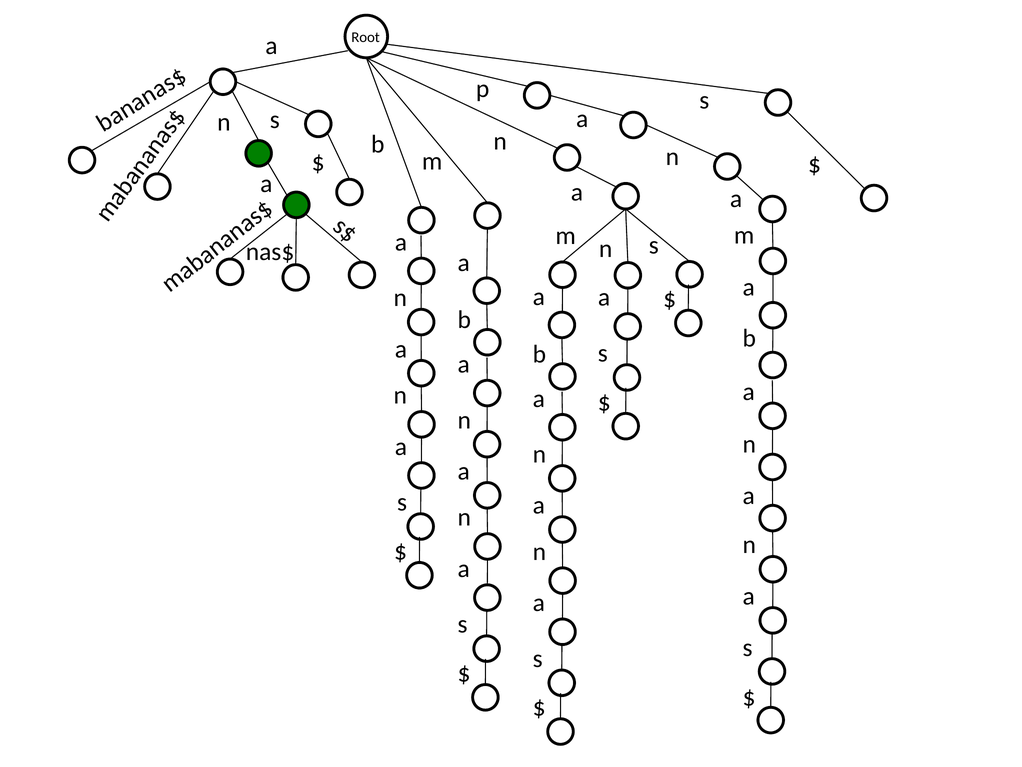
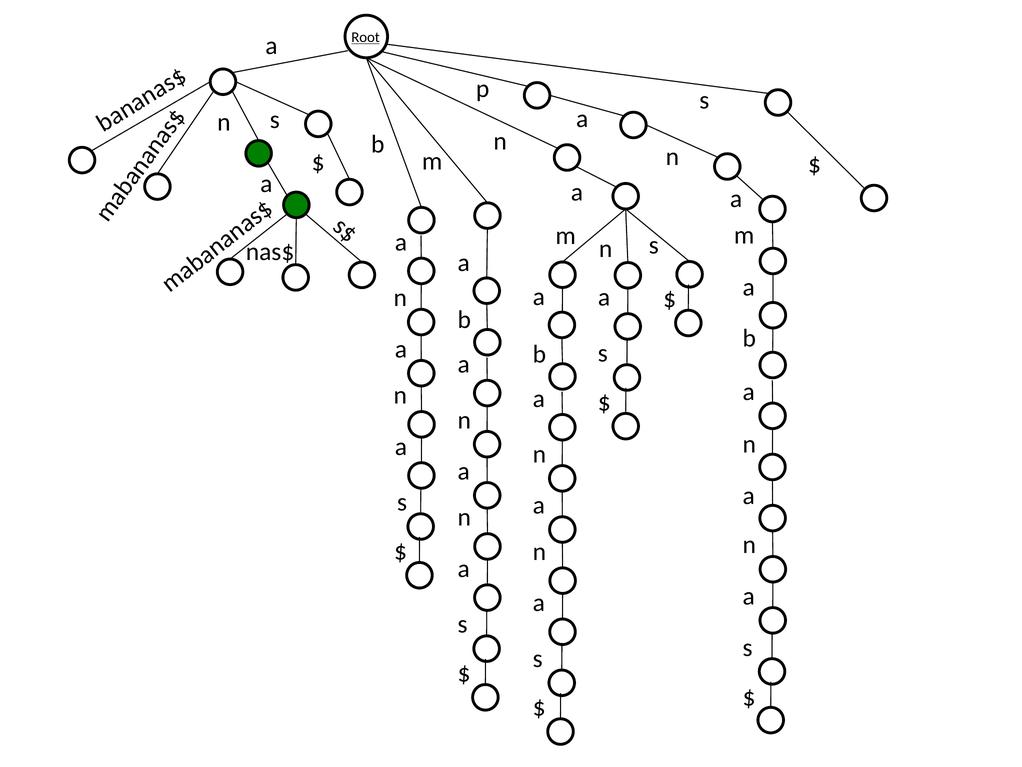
Root underline: none -> present
